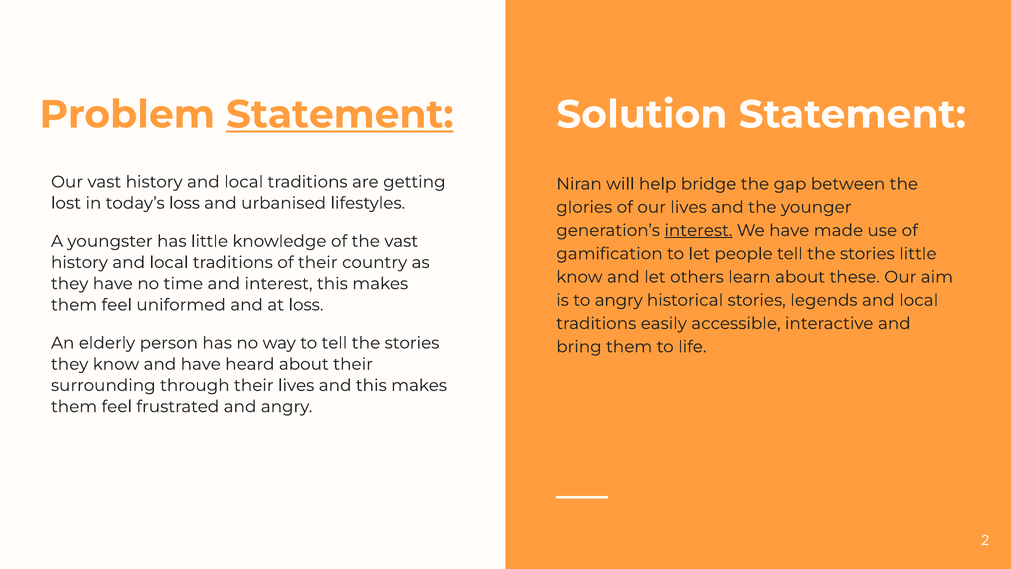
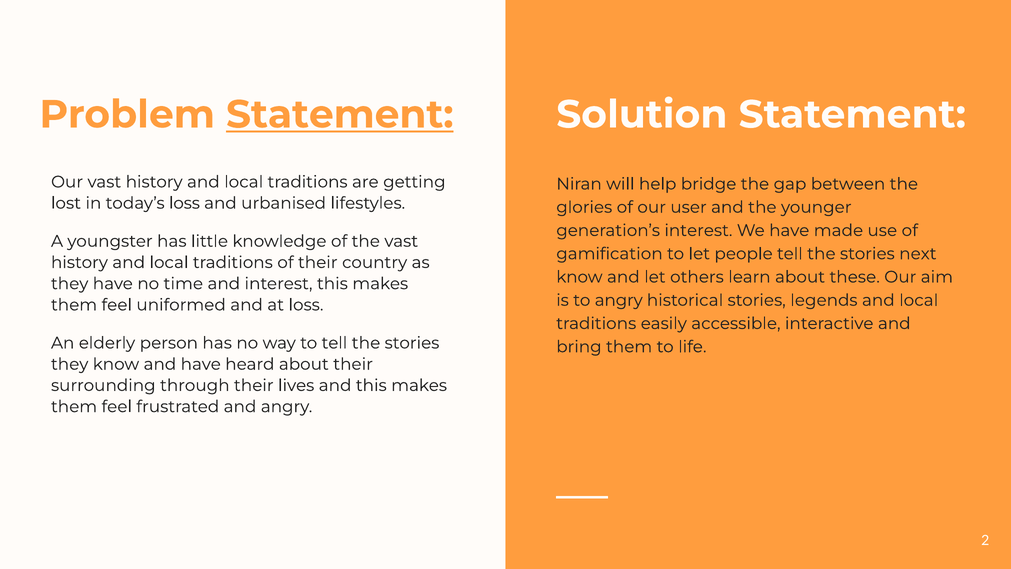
our lives: lives -> user
interest at (698, 230) underline: present -> none
stories little: little -> next
